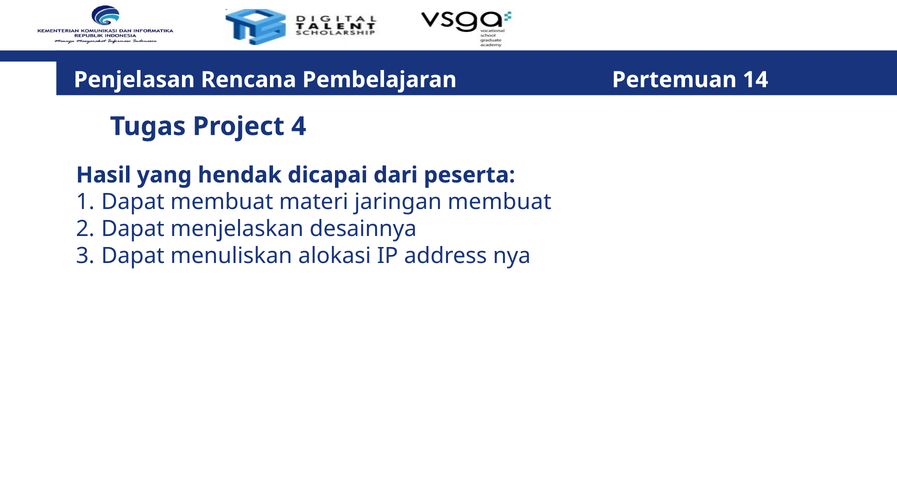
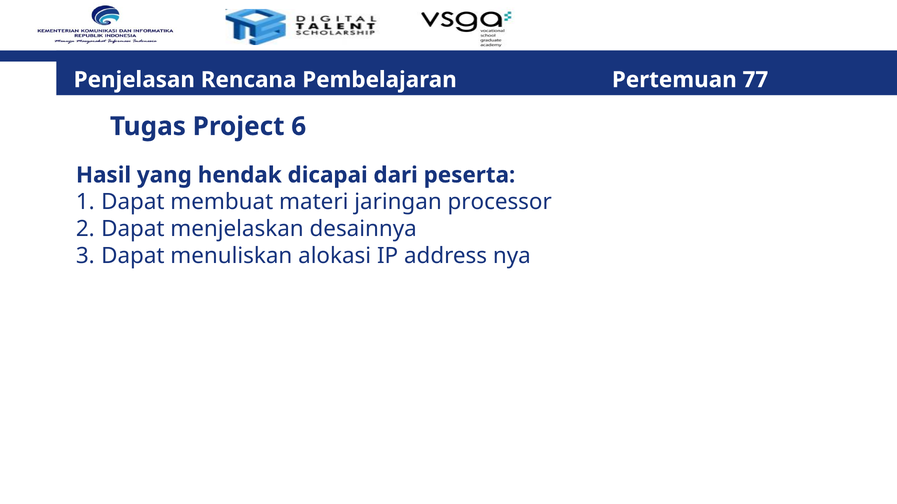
14: 14 -> 77
4: 4 -> 6
jaringan membuat: membuat -> processor
